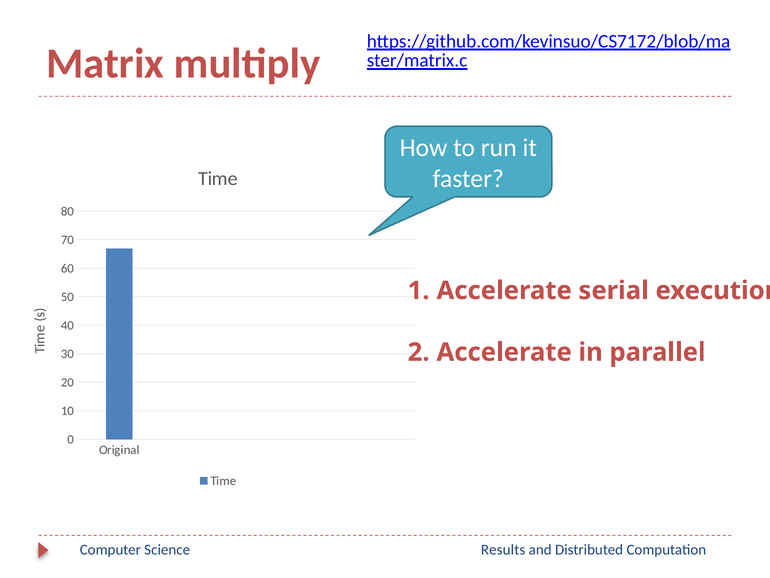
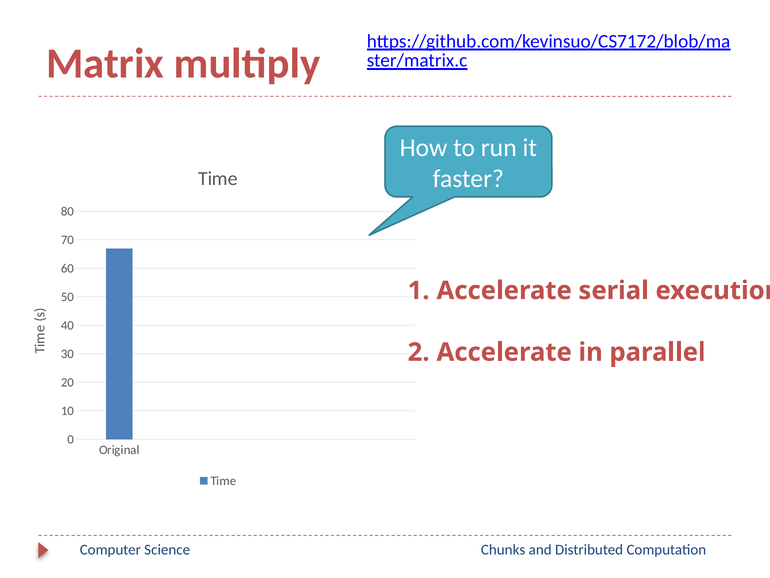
Results: Results -> Chunks
